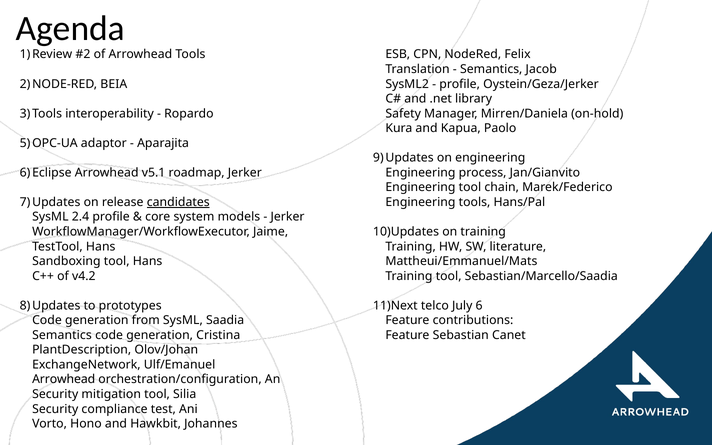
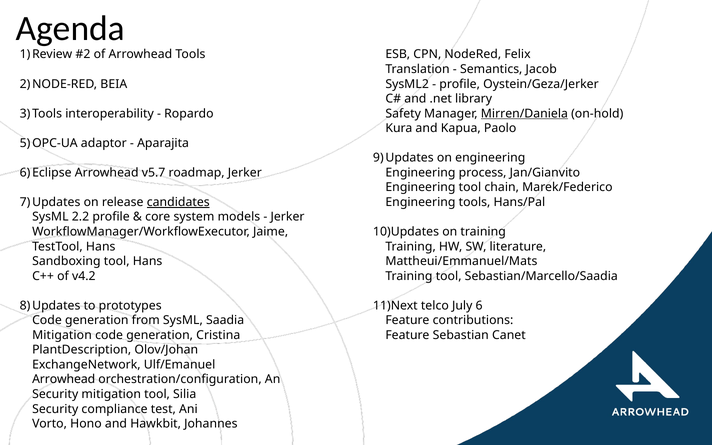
Mirren/Daniela underline: none -> present
v5.1: v5.1 -> v5.7
2.4: 2.4 -> 2.2
Semantics at (62, 335): Semantics -> Mitigation
